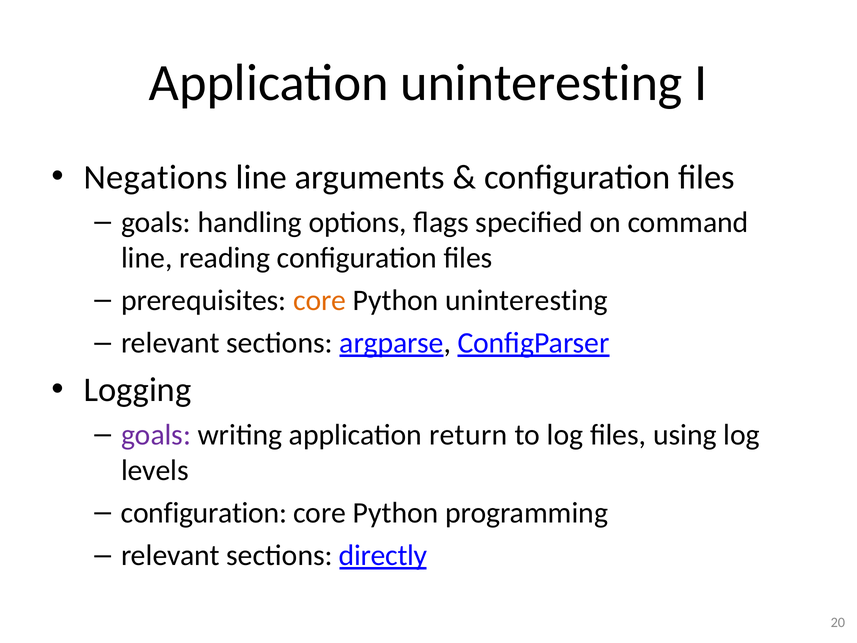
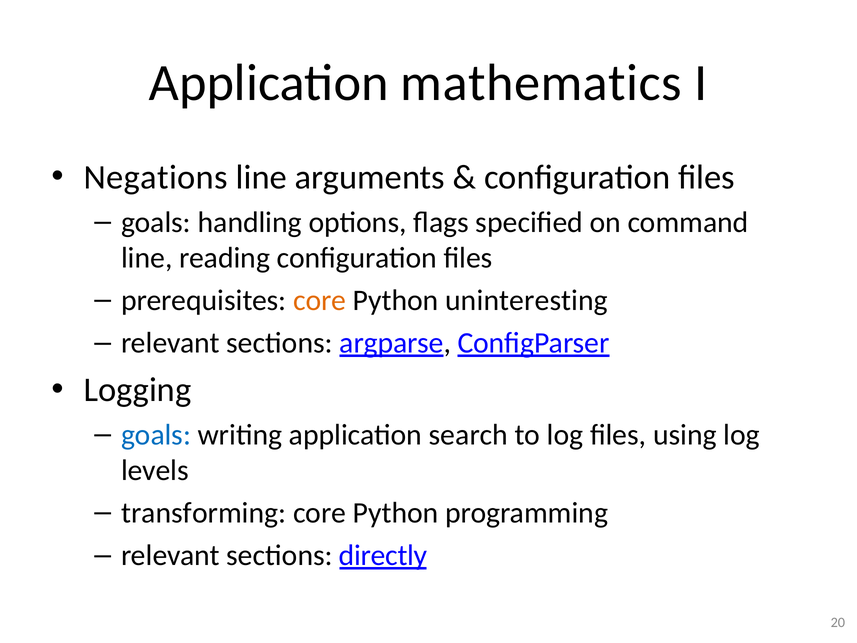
Application uninteresting: uninteresting -> mathematics
goals at (156, 435) colour: purple -> blue
return: return -> search
configuration at (204, 513): configuration -> transforming
